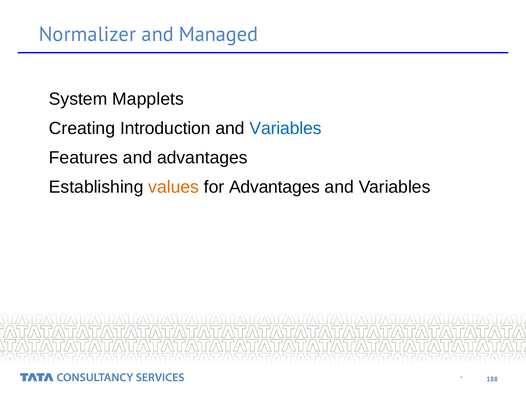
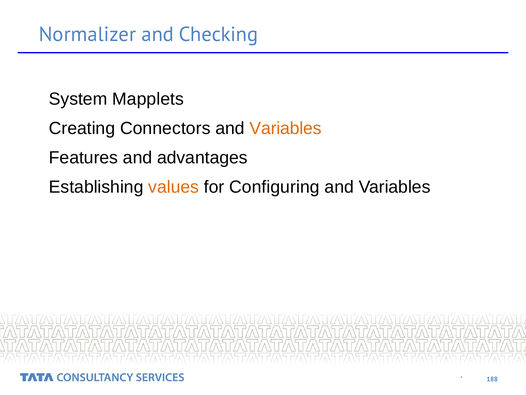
Managed: Managed -> Checking
Introduction: Introduction -> Connectors
Variables at (286, 128) colour: blue -> orange
for Advantages: Advantages -> Configuring
